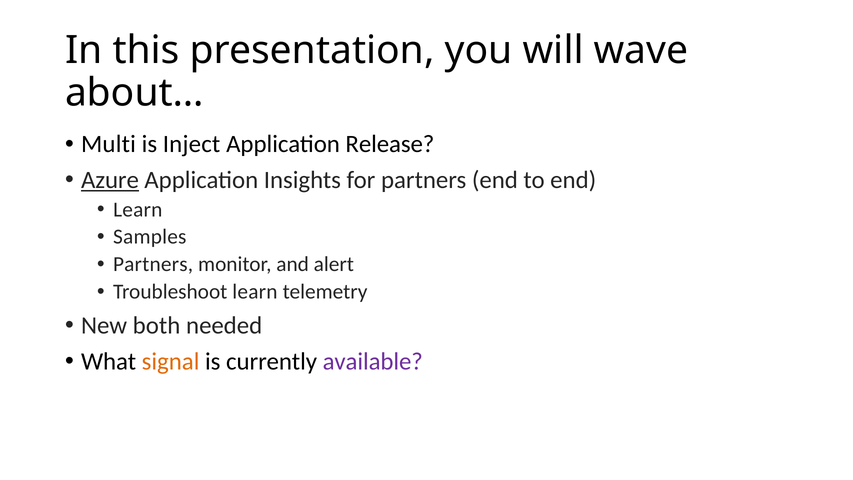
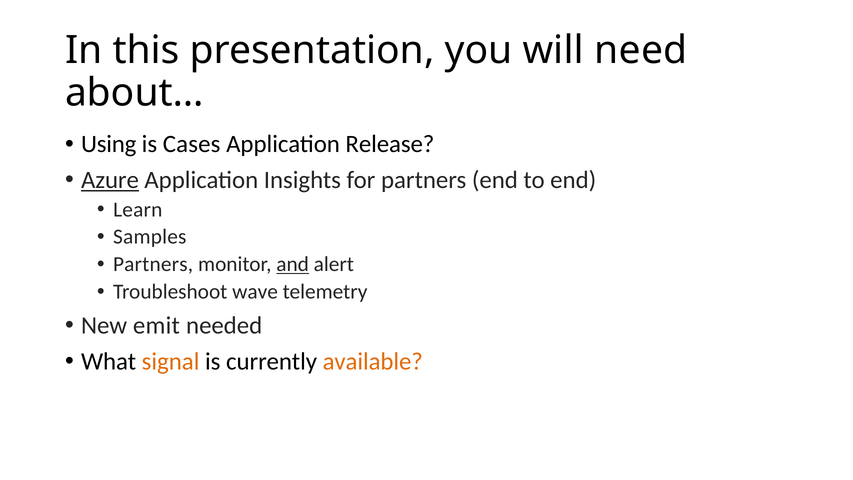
wave: wave -> need
Multi: Multi -> Using
Inject: Inject -> Cases
and underline: none -> present
Troubleshoot learn: learn -> wave
both: both -> emit
available colour: purple -> orange
